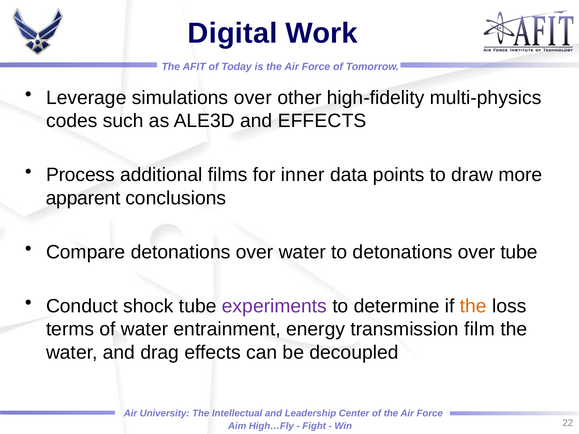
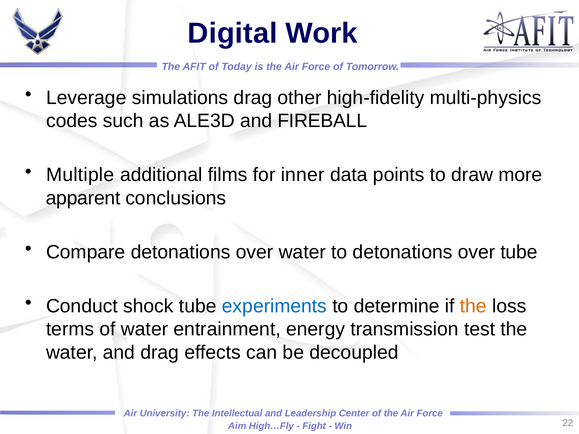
simulations over: over -> drag
and EFFECTS: EFFECTS -> FIREBALL
Process: Process -> Multiple
experiments colour: purple -> blue
film: film -> test
